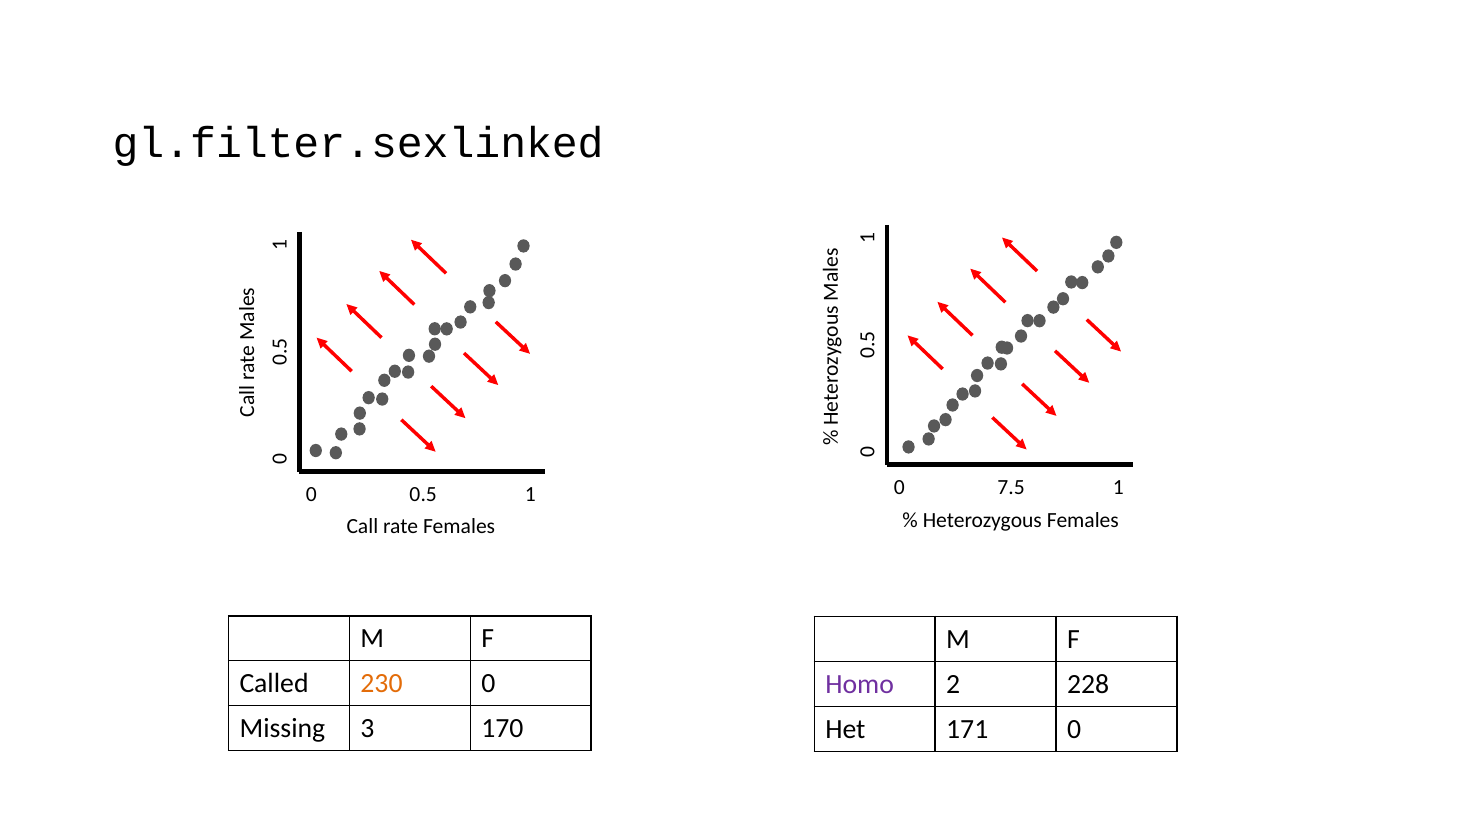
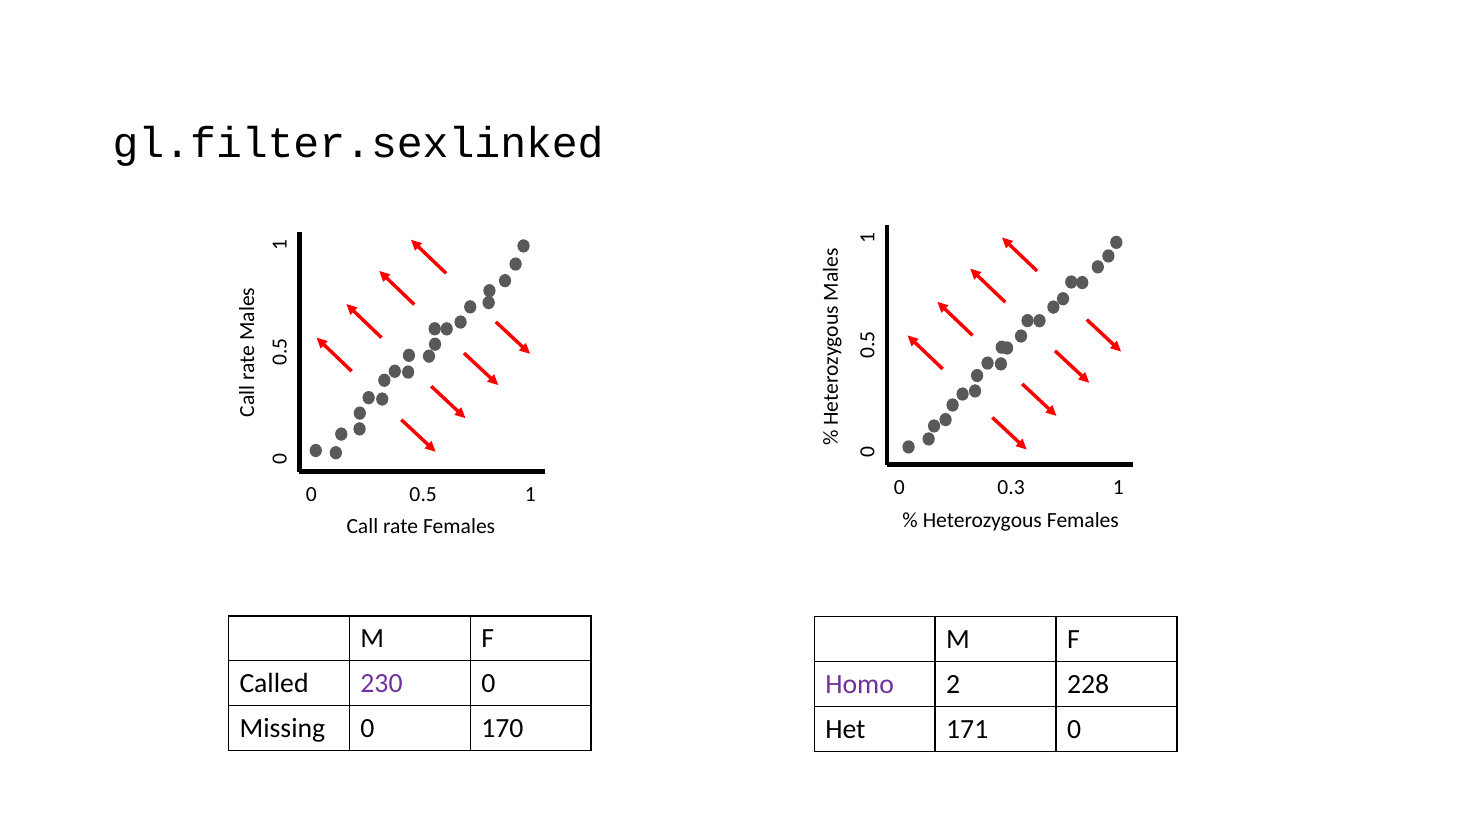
7.5: 7.5 -> 0.3
230 colour: orange -> purple
Missing 3: 3 -> 0
